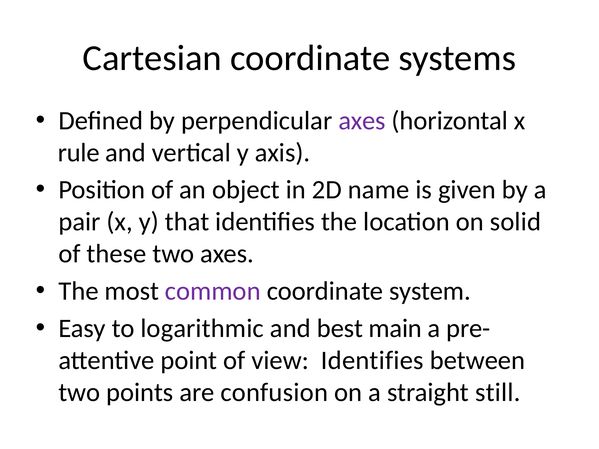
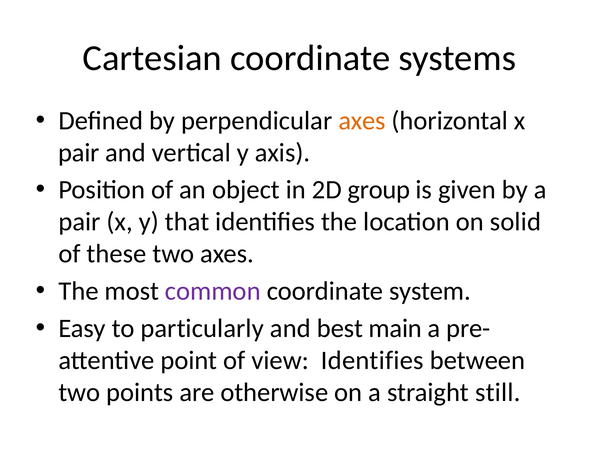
axes at (362, 121) colour: purple -> orange
rule at (79, 153): rule -> pair
name: name -> group
logarithmic: logarithmic -> particularly
confusion: confusion -> otherwise
